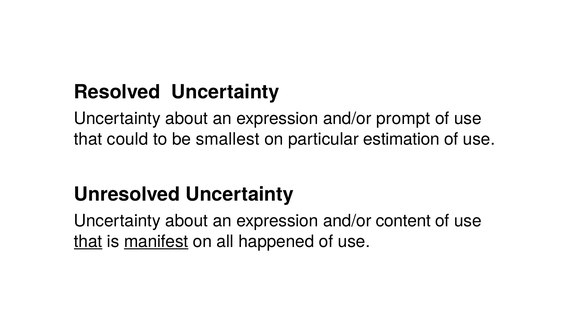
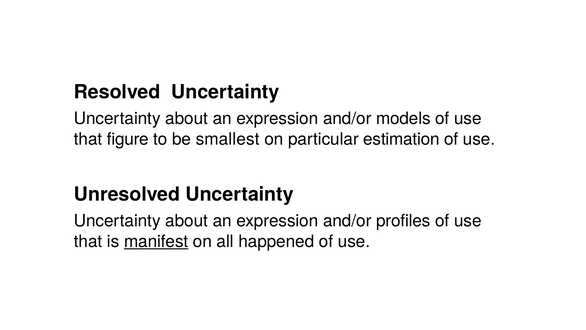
prompt: prompt -> models
could: could -> figure
content: content -> profiles
that at (88, 241) underline: present -> none
